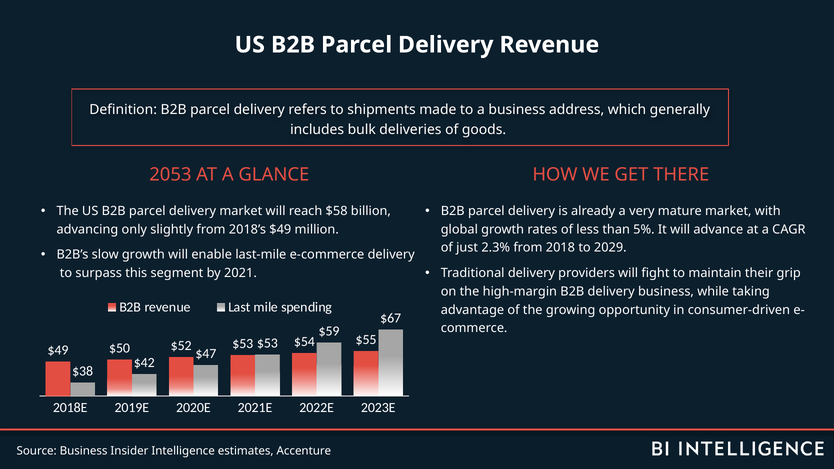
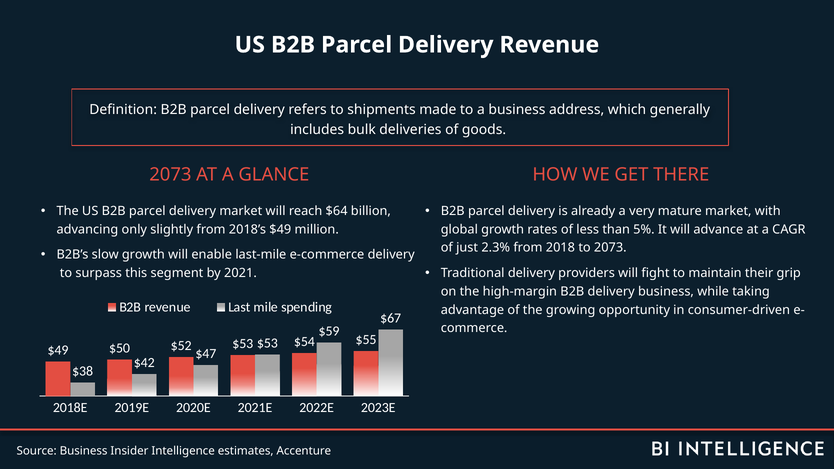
2053 at (170, 174): 2053 -> 2073
$58: $58 -> $64
to 2029: 2029 -> 2073
